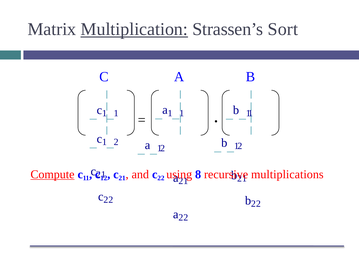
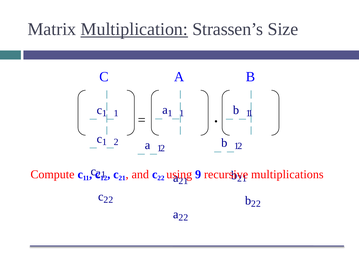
Sort: Sort -> Size
Compute underline: present -> none
8: 8 -> 9
